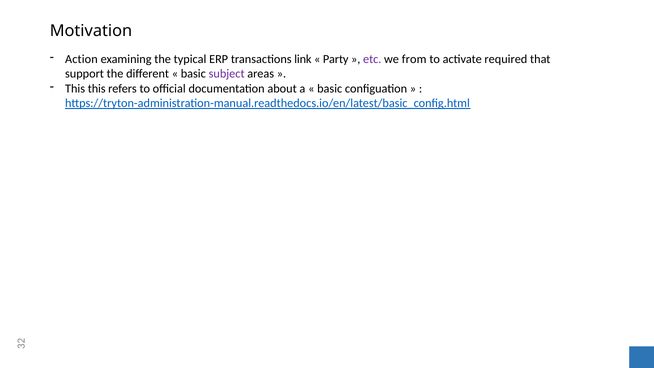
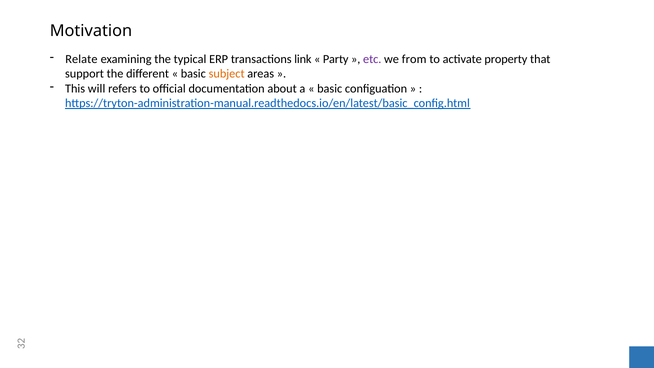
Action: Action -> Relate
required: required -> property
subject colour: purple -> orange
This this: this -> will
